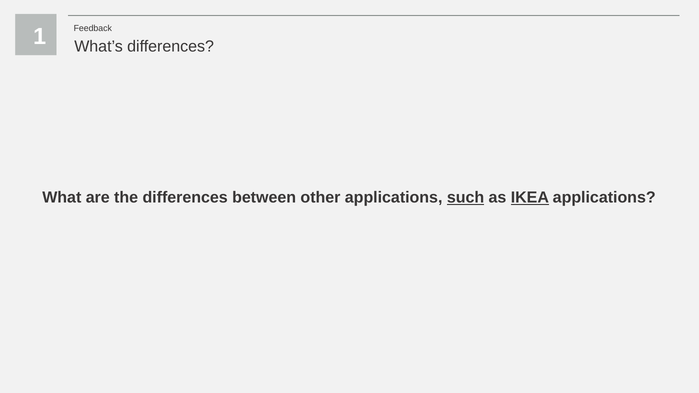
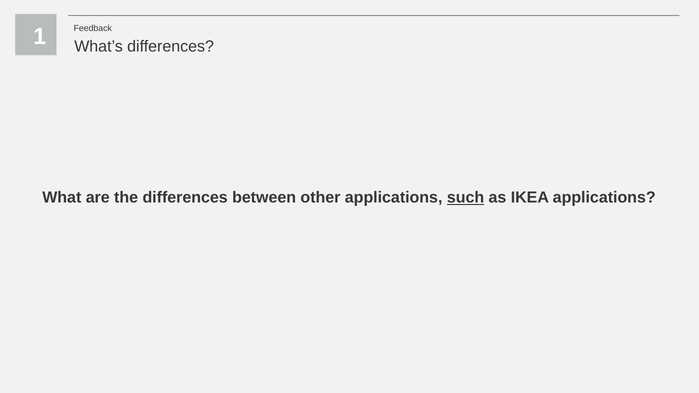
IKEA underline: present -> none
